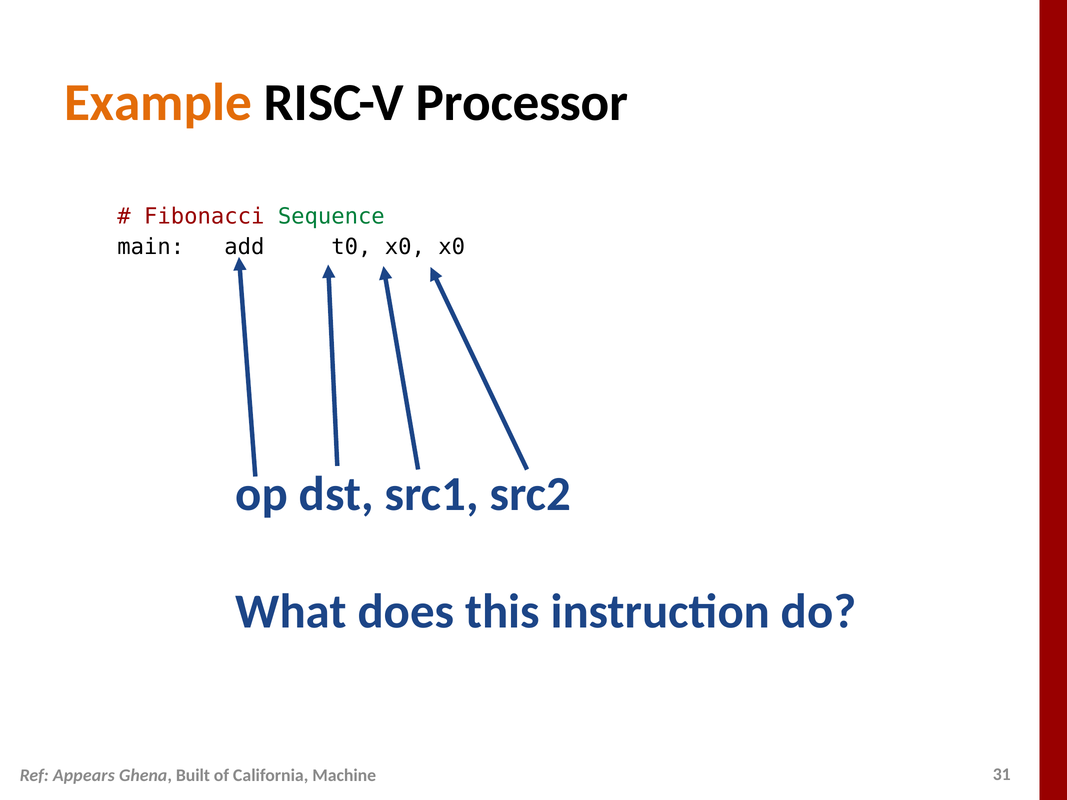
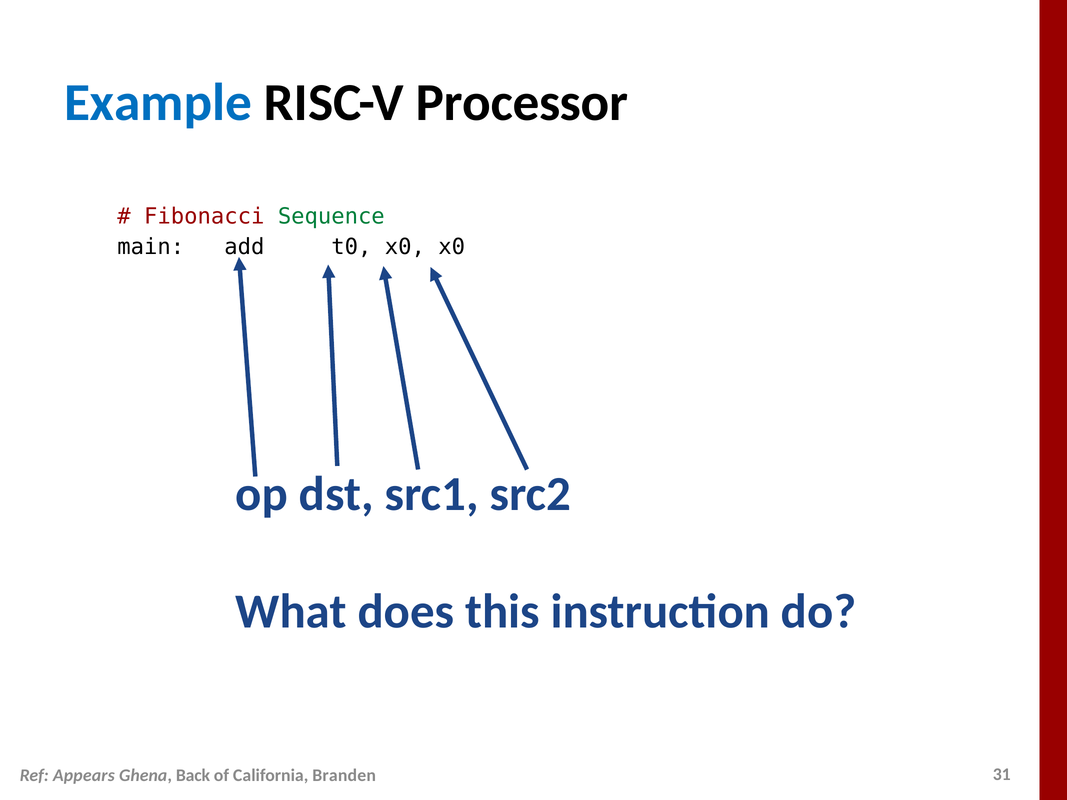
Example colour: orange -> blue
Built: Built -> Back
Machine: Machine -> Branden
